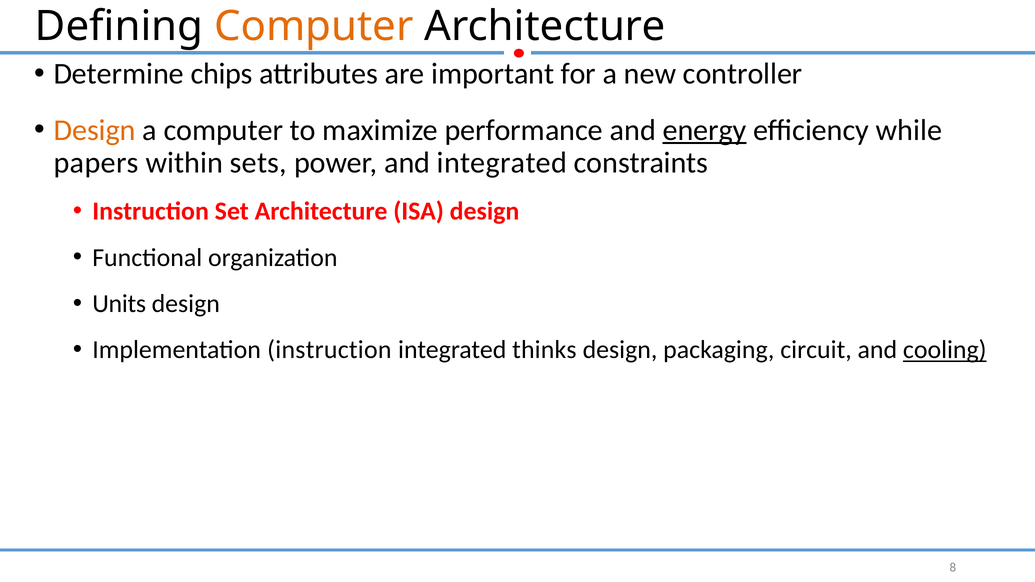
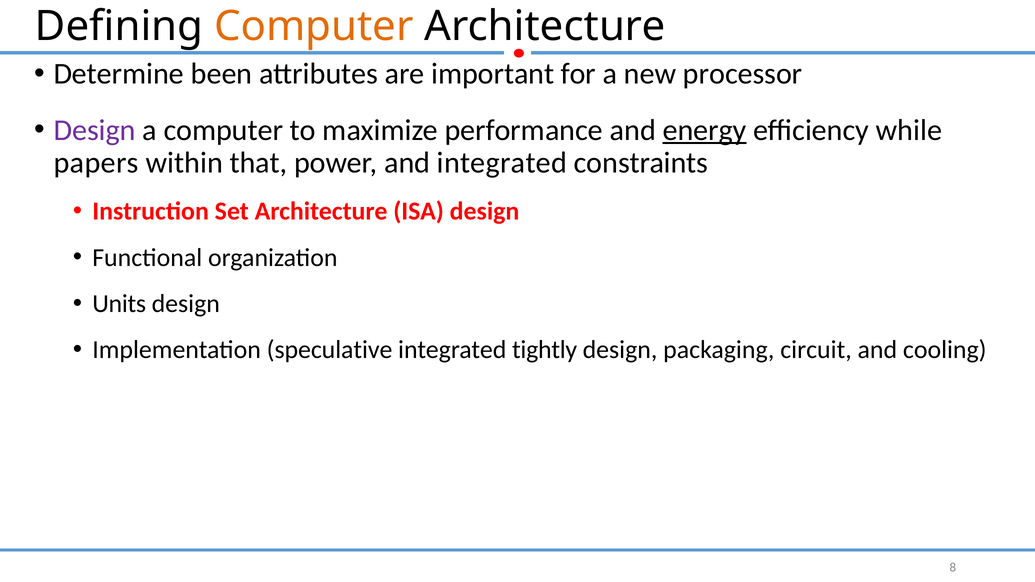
chips: chips -> been
controller: controller -> processor
Design at (95, 130) colour: orange -> purple
sets: sets -> that
Implementation instruction: instruction -> speculative
thinks: thinks -> tightly
cooling underline: present -> none
